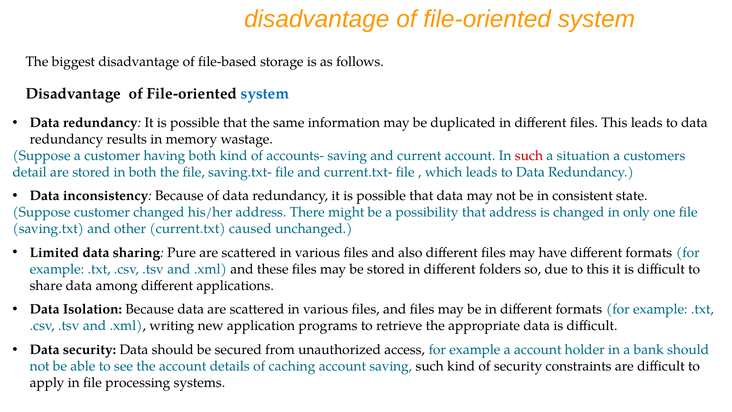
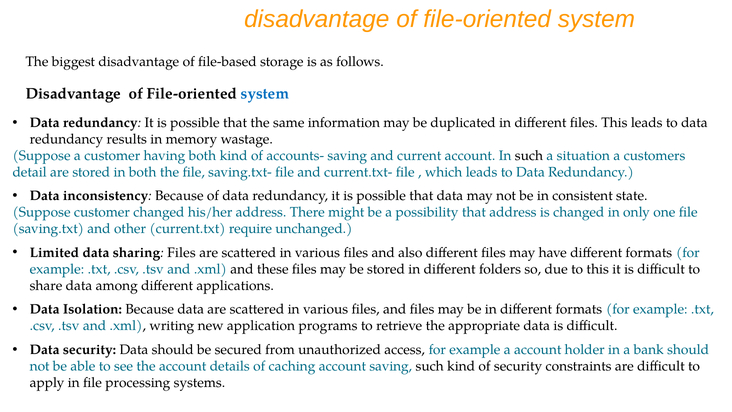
such at (529, 156) colour: red -> black
caused: caused -> require
sharing Pure: Pure -> Files
